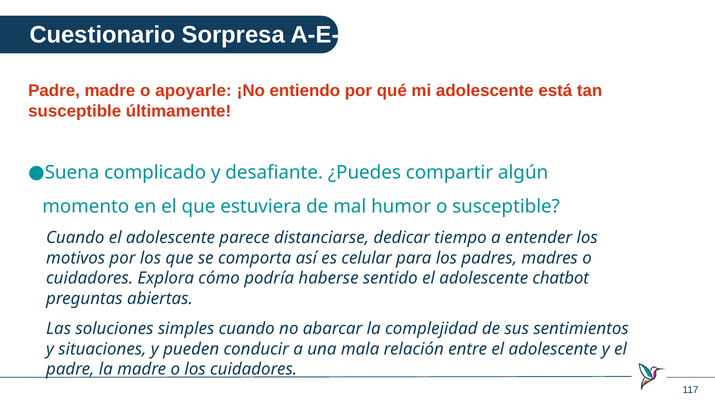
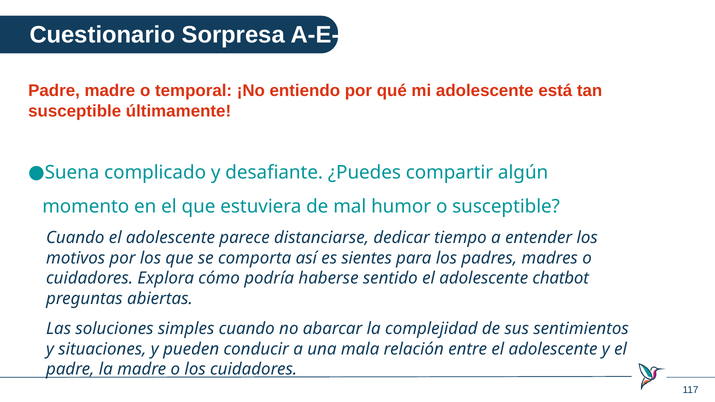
apoyarle: apoyarle -> temporal
celular: celular -> sientes
